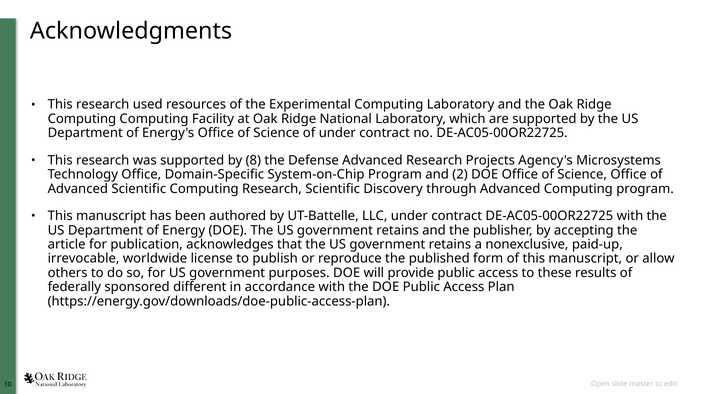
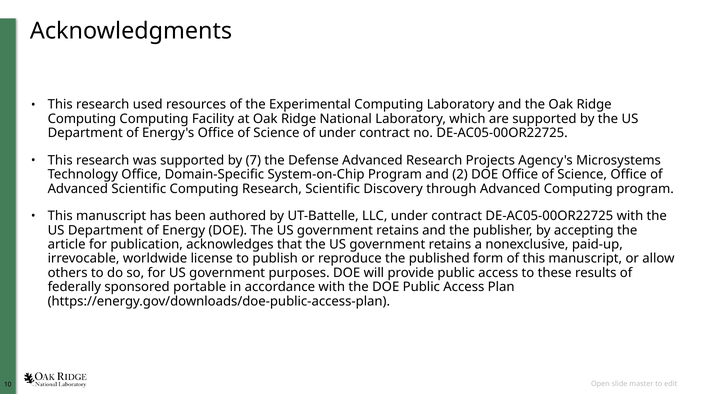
8: 8 -> 7
different: different -> portable
